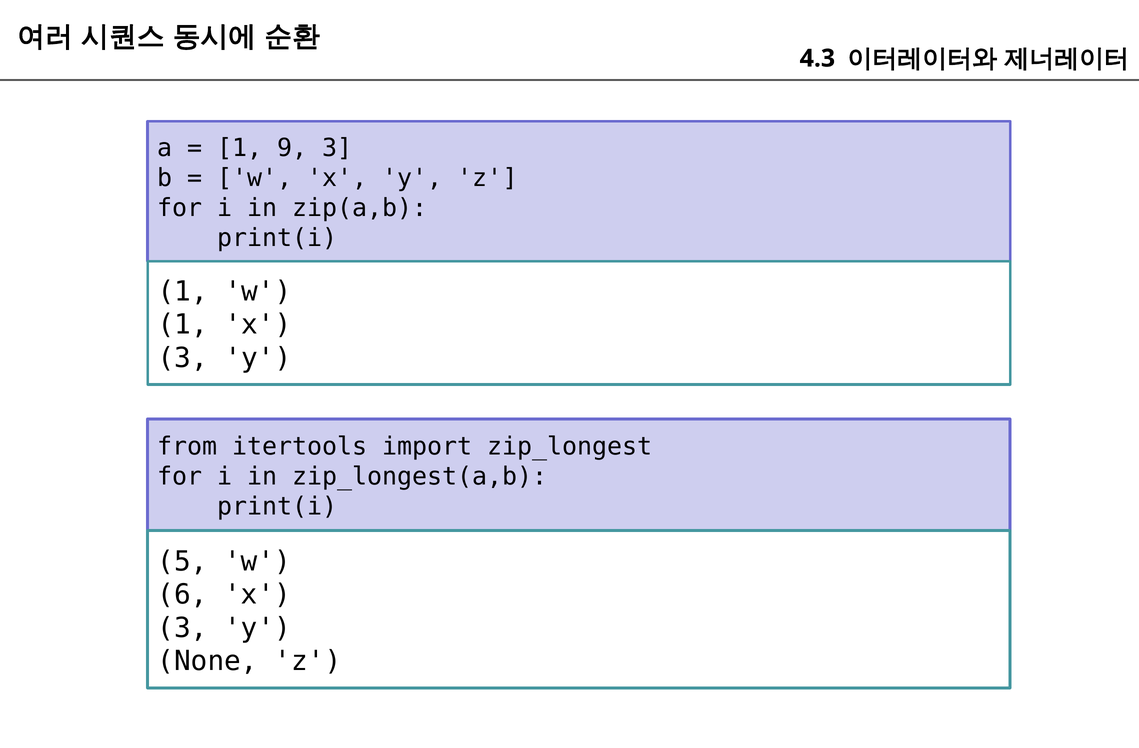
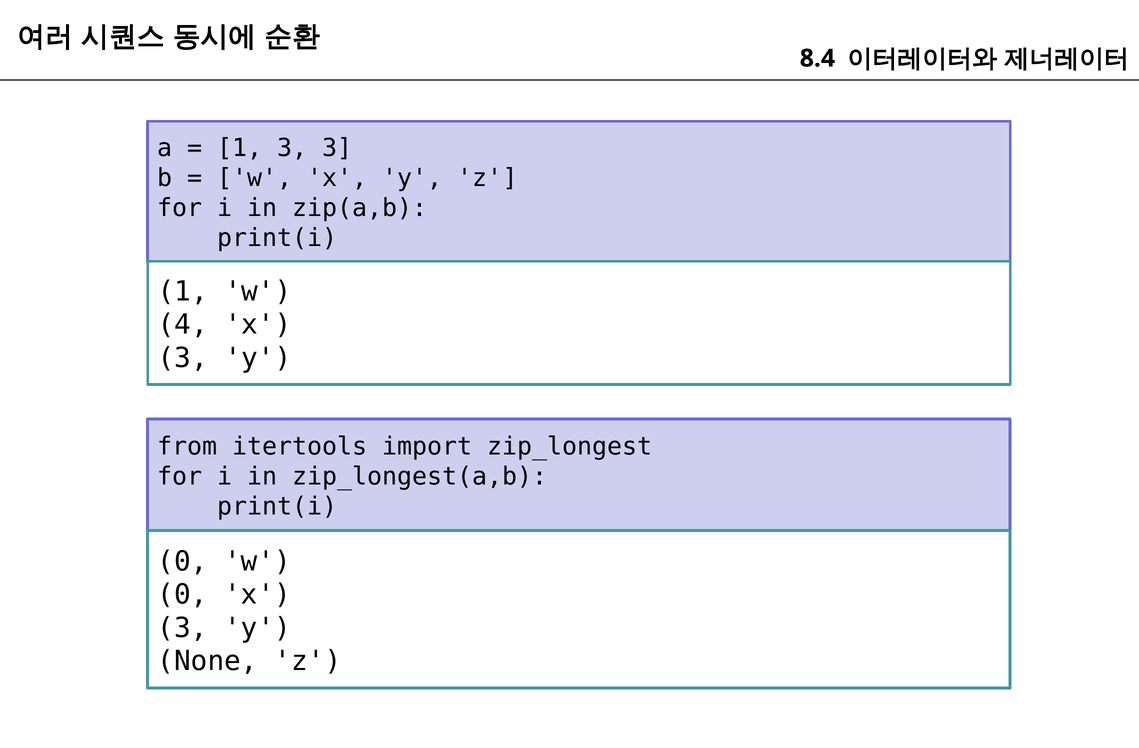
4.3: 4.3 -> 8.4
1 9: 9 -> 3
1 at (183, 325): 1 -> 4
5 at (182, 561): 5 -> 0
6 at (182, 595): 6 -> 0
